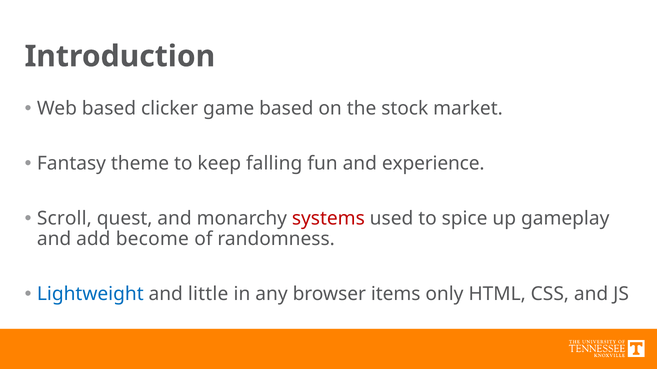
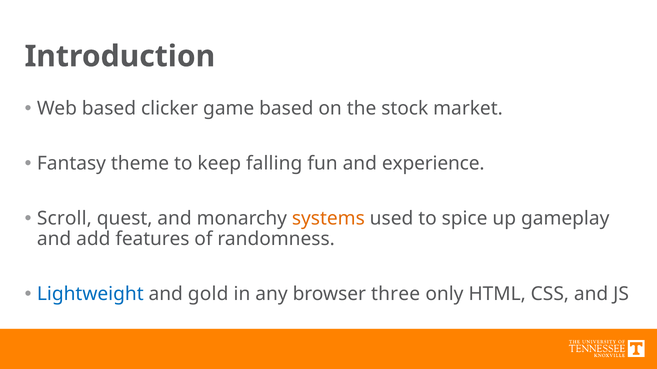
systems colour: red -> orange
become: become -> features
little: little -> gold
items: items -> three
